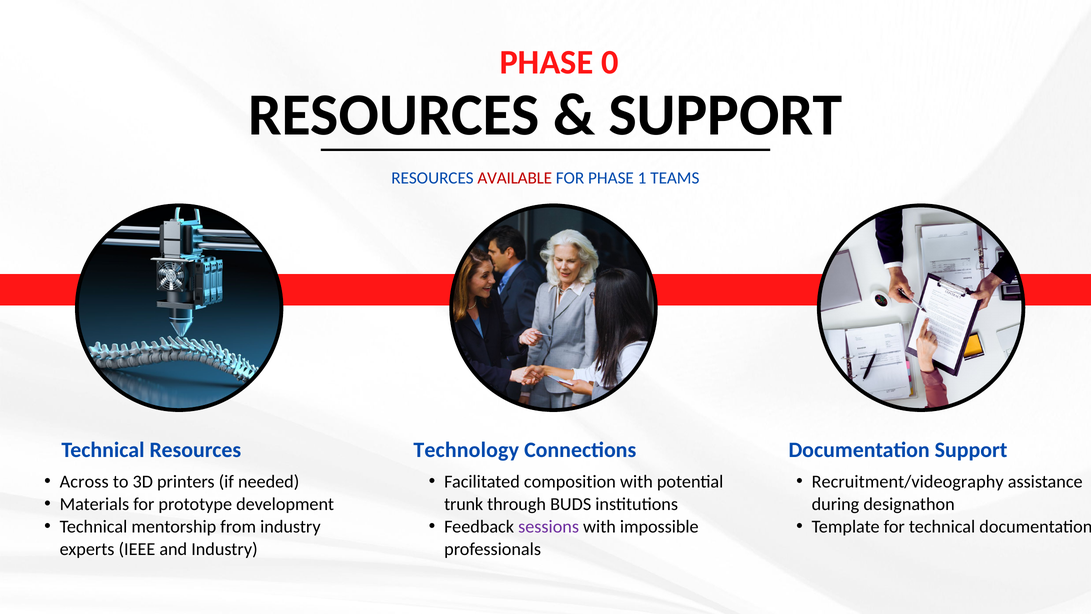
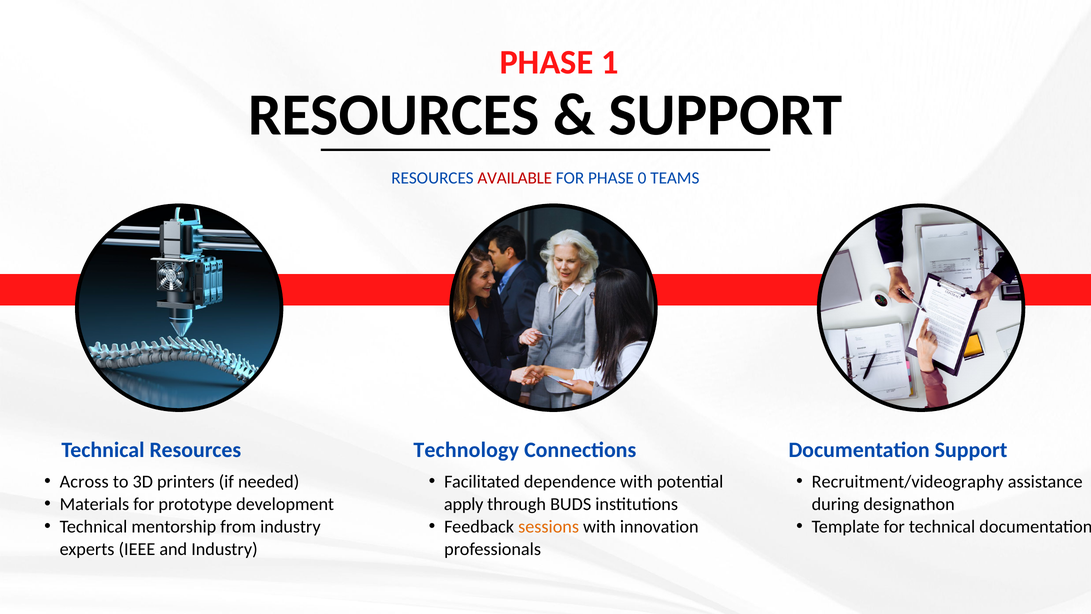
0: 0 -> 1
1: 1 -> 0
composition: composition -> dependence
trunk: trunk -> apply
sessions colour: purple -> orange
impossible: impossible -> innovation
